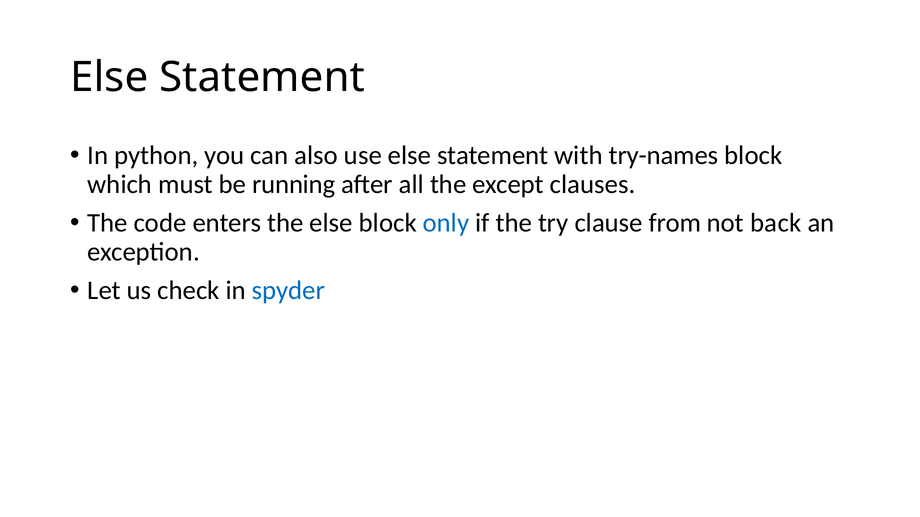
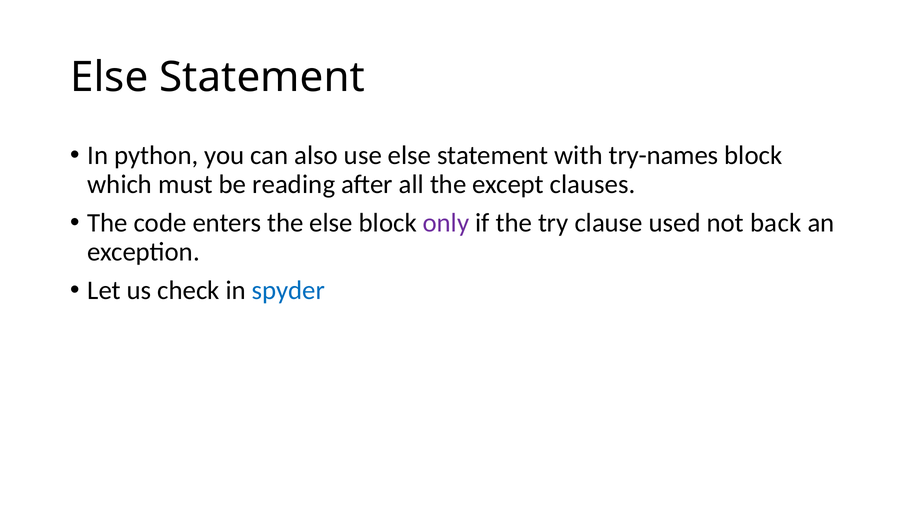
running: running -> reading
only colour: blue -> purple
from: from -> used
